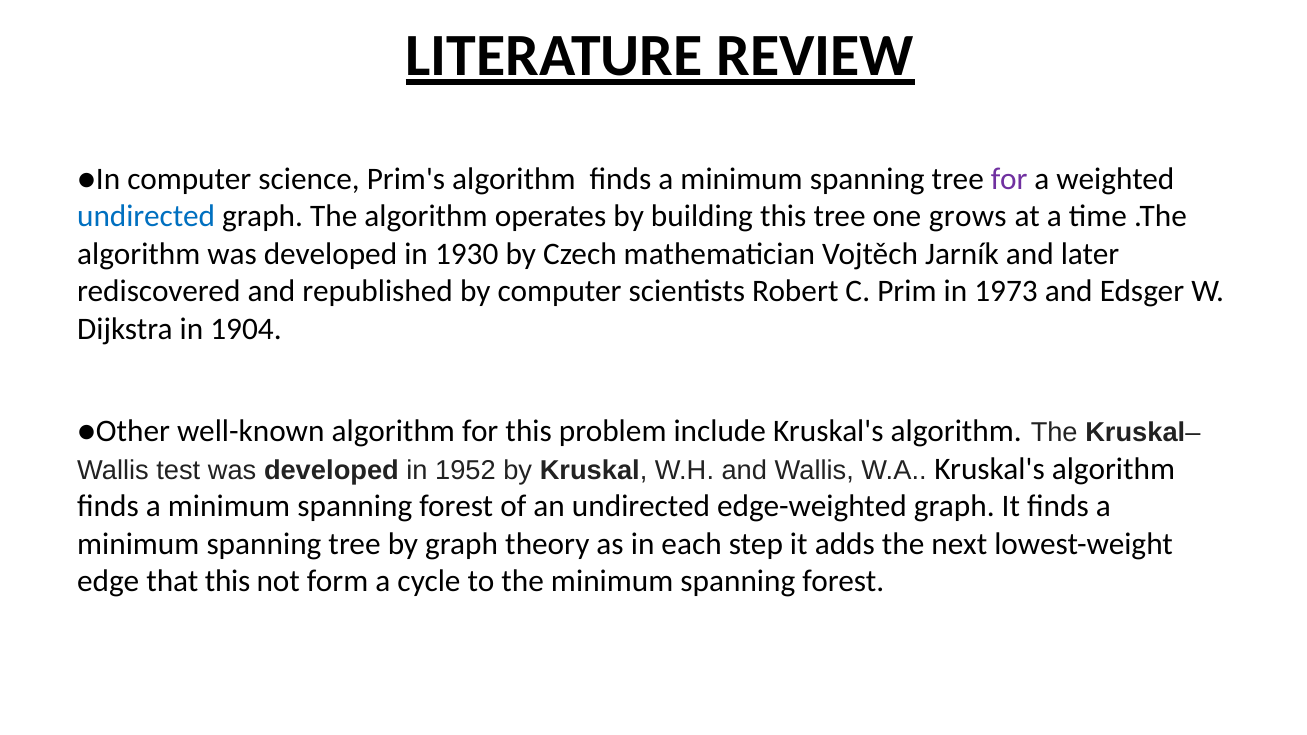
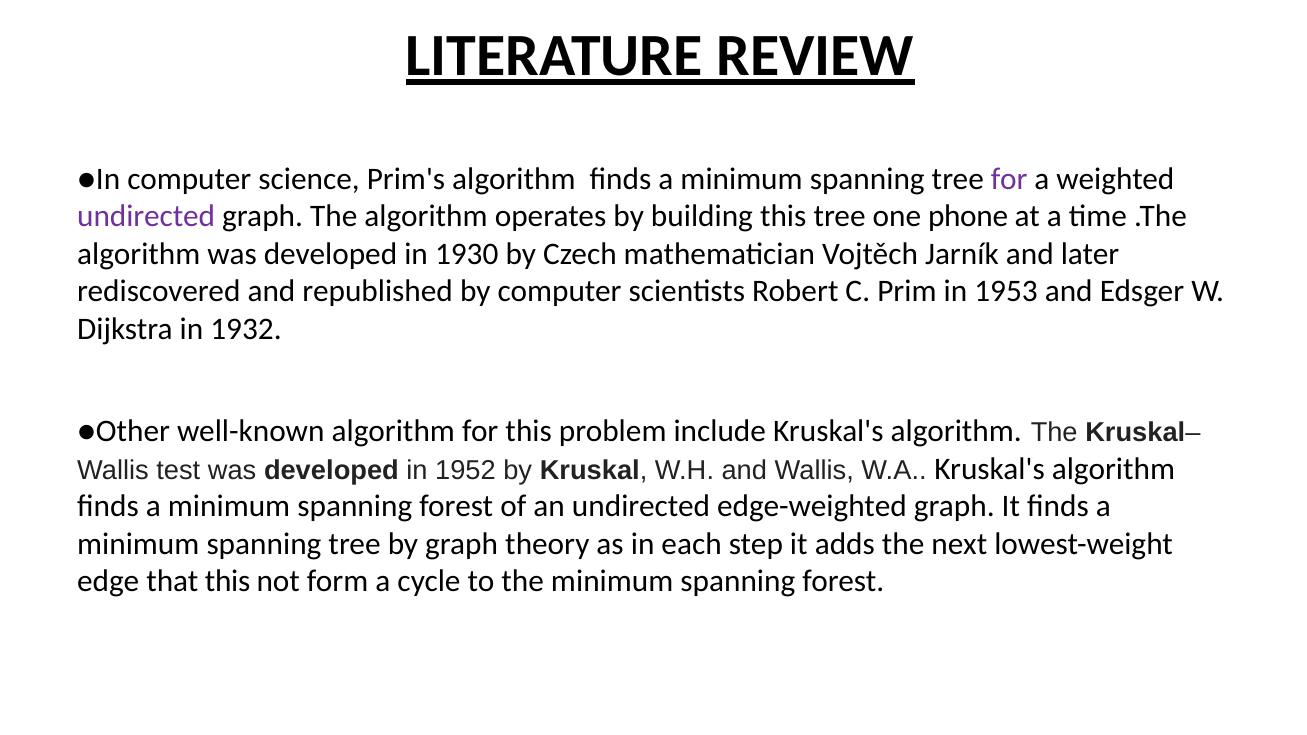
undirected at (146, 217) colour: blue -> purple
grows: grows -> phone
1973: 1973 -> 1953
1904: 1904 -> 1932
